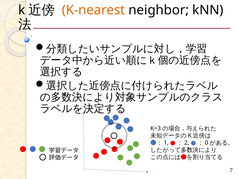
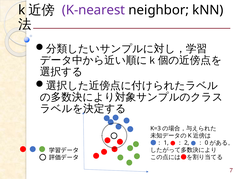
K-nearest colour: orange -> purple
